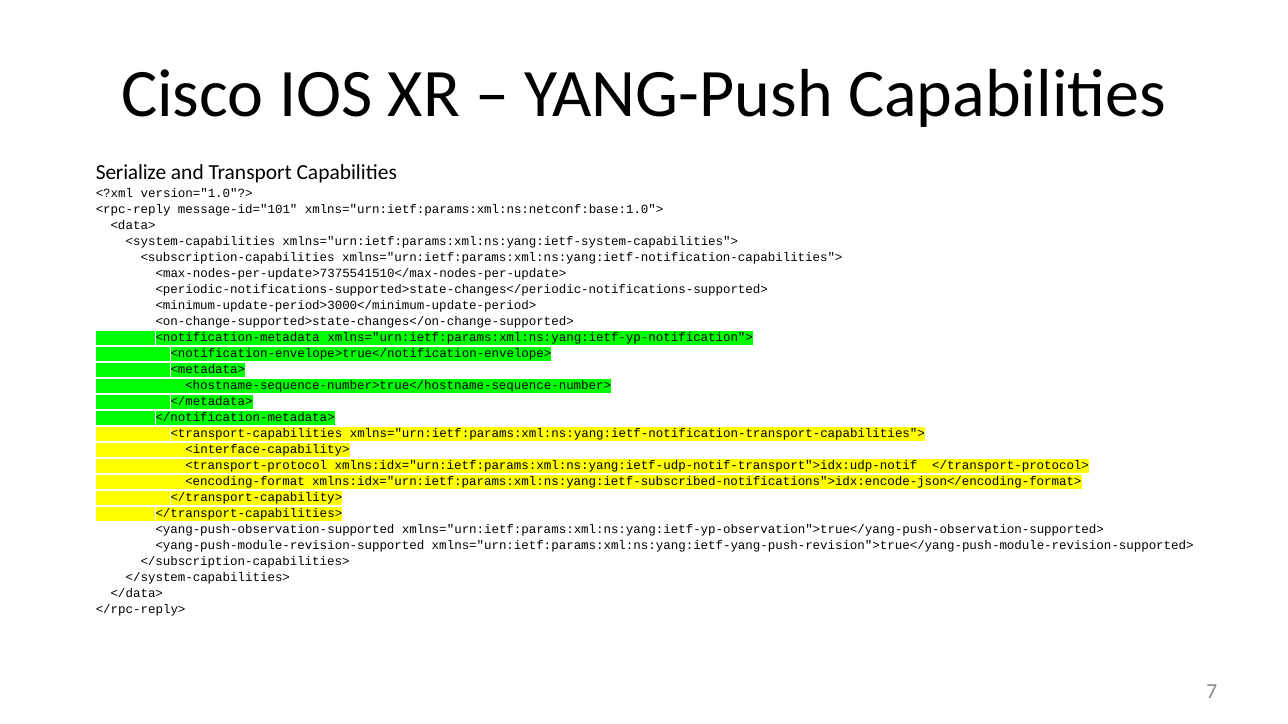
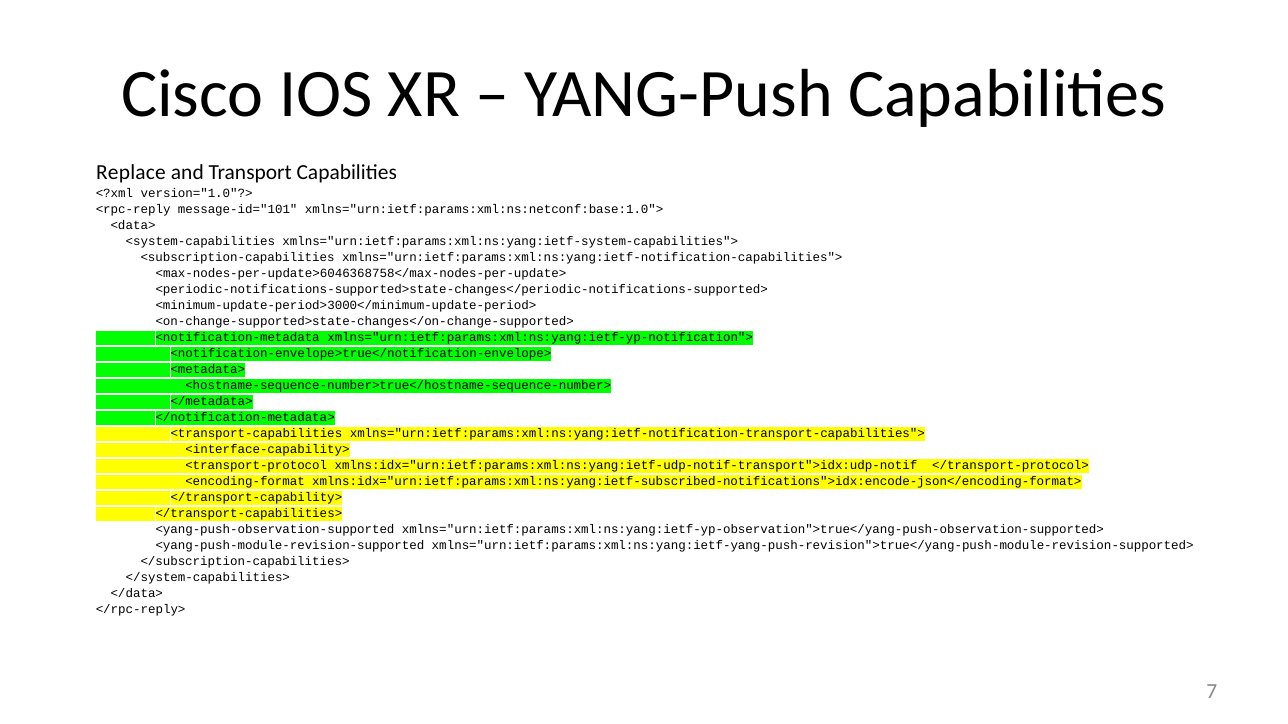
Serialize: Serialize -> Replace
<max-nodes-per-update>7375541510</max-nodes-per-update>: <max-nodes-per-update>7375541510</max-nodes-per-update> -> <max-nodes-per-update>6046368758</max-nodes-per-update>
